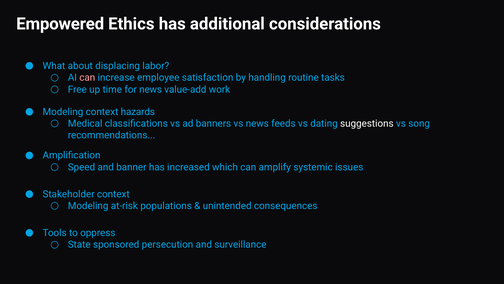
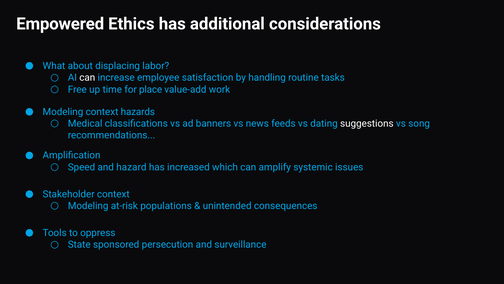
can at (87, 78) colour: pink -> white
for news: news -> place
banner: banner -> hazard
